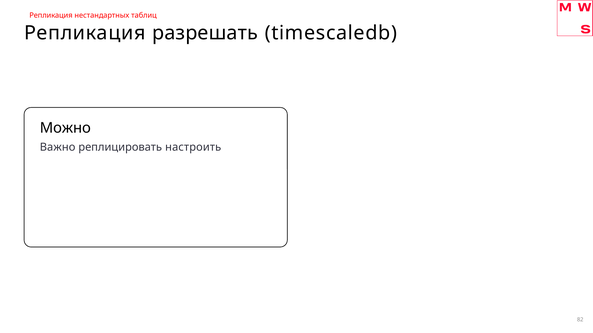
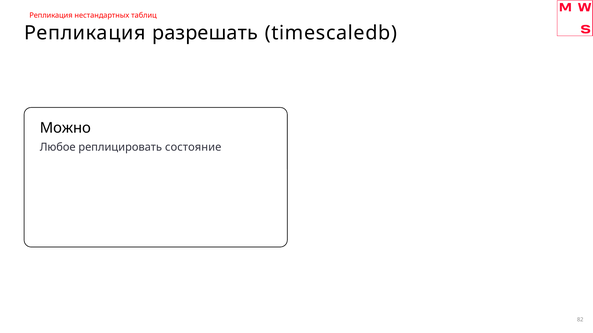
Важно: Важно -> Любое
настроить: настроить -> состояние
